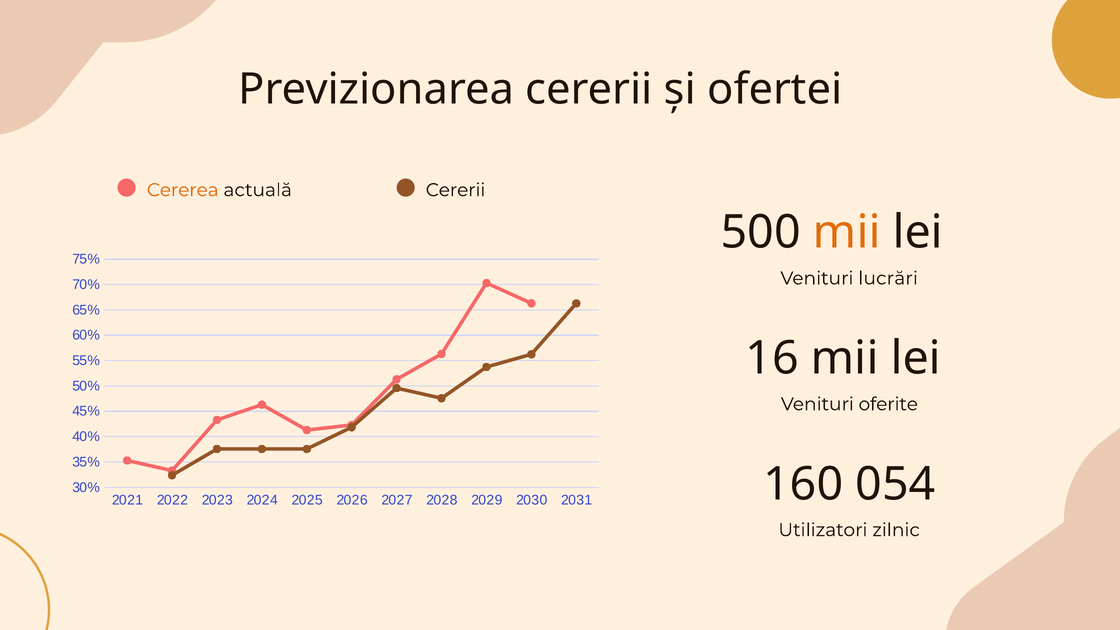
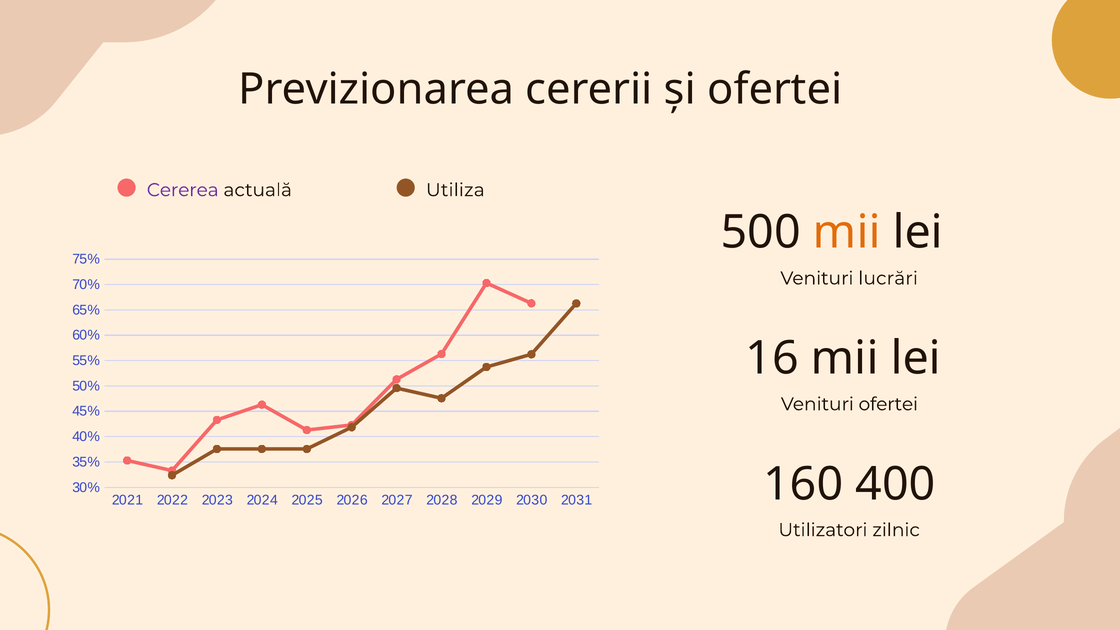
Cererea colour: orange -> purple
actuală Cererii: Cererii -> Utiliza
Venituri oferite: oferite -> ofertei
054: 054 -> 400
